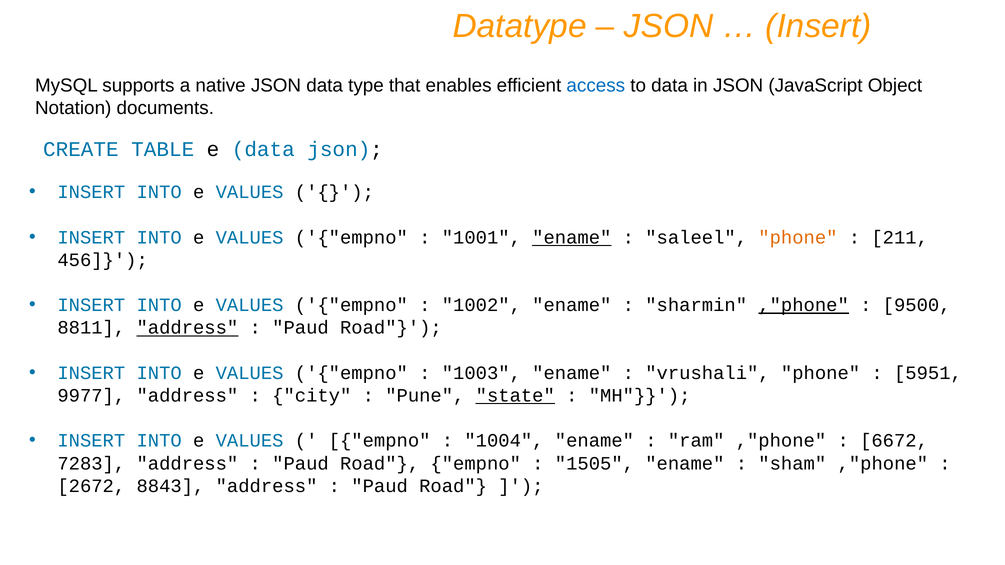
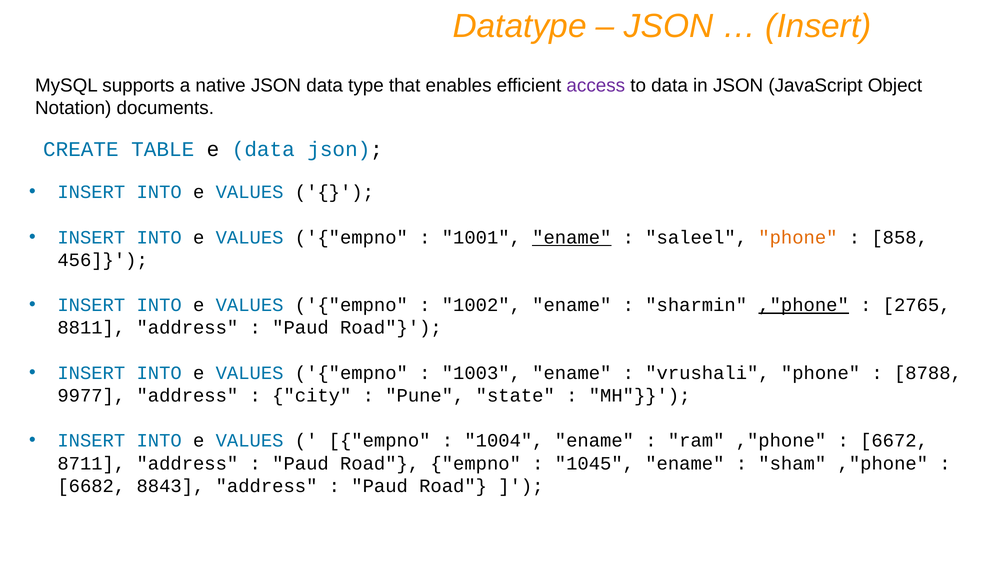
access colour: blue -> purple
211: 211 -> 858
9500: 9500 -> 2765
address at (187, 328) underline: present -> none
5951: 5951 -> 8788
state underline: present -> none
7283: 7283 -> 8711
1505: 1505 -> 1045
2672: 2672 -> 6682
